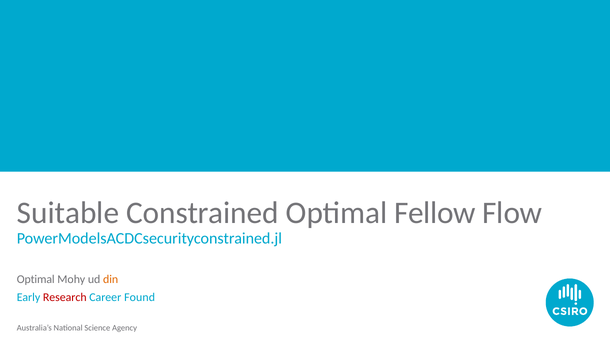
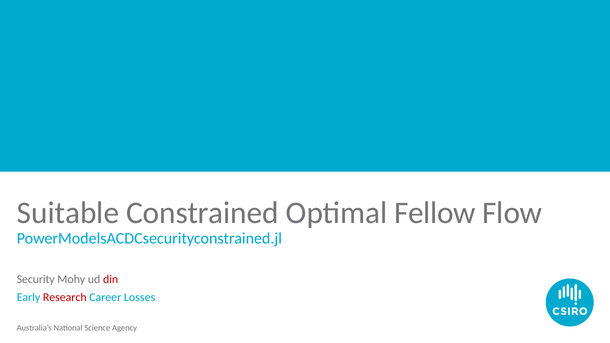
Optimal at (36, 280): Optimal -> Security
din colour: orange -> red
Found: Found -> Losses
